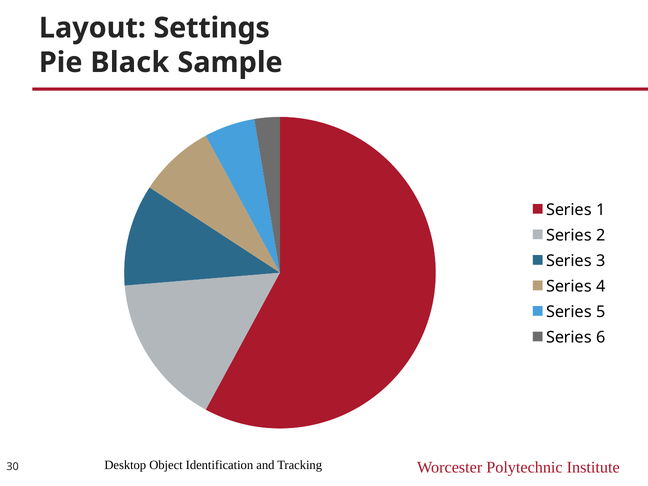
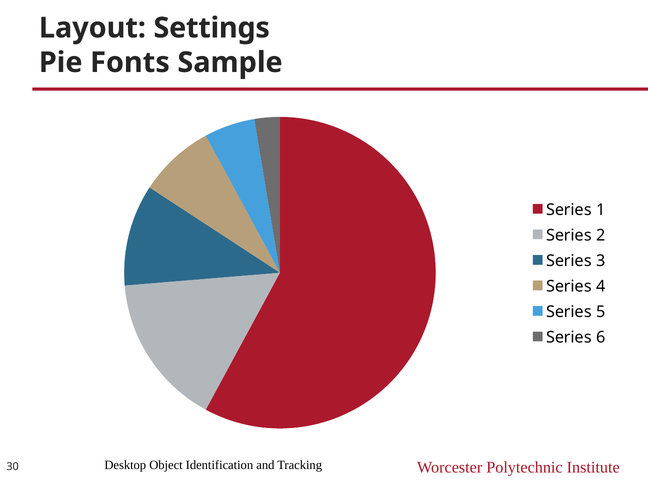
Black: Black -> Fonts
